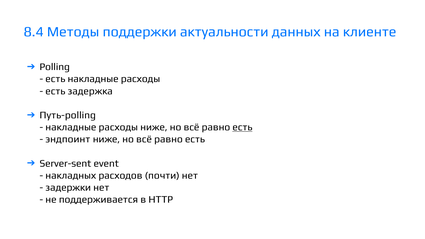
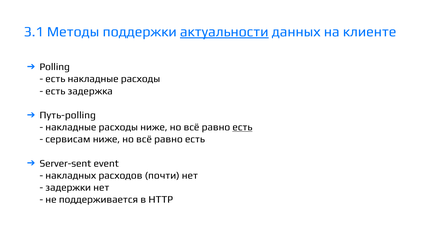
8.4: 8.4 -> 3.1
актуальности underline: none -> present
эндпоинт: эндпоинт -> сервисам
